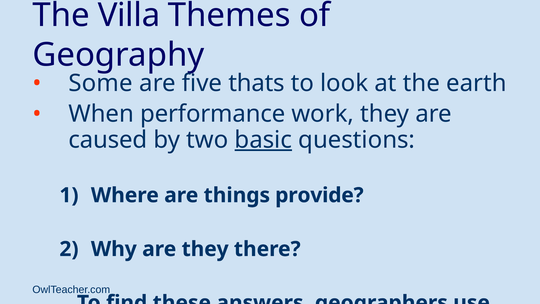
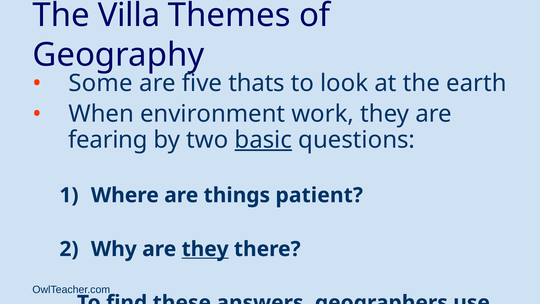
performance: performance -> environment
caused: caused -> fearing
provide: provide -> patient
they at (205, 249) underline: none -> present
